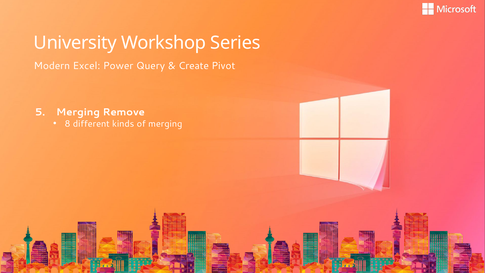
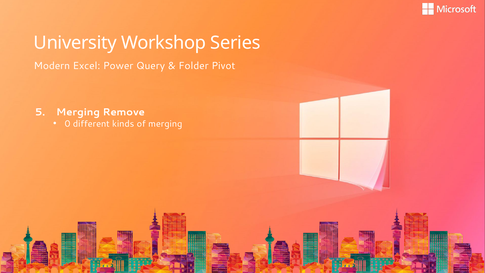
Create: Create -> Folder
8: 8 -> 0
